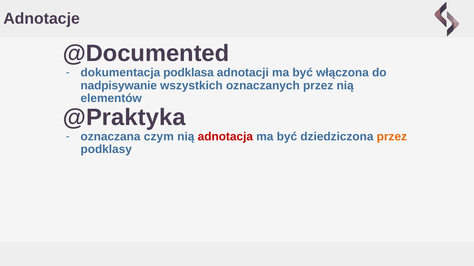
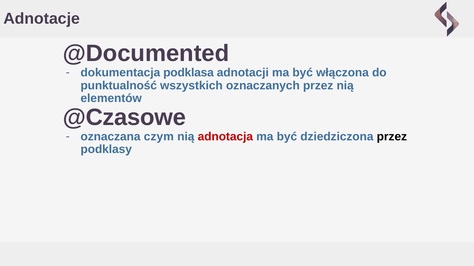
nadpisywanie: nadpisywanie -> punktualność
@Praktyka: @Praktyka -> @Czasowe
przez at (392, 137) colour: orange -> black
